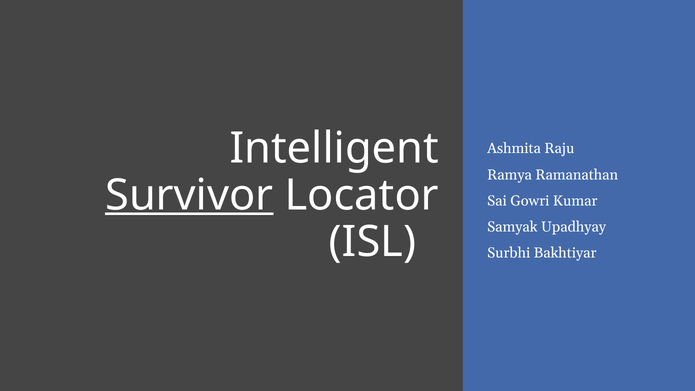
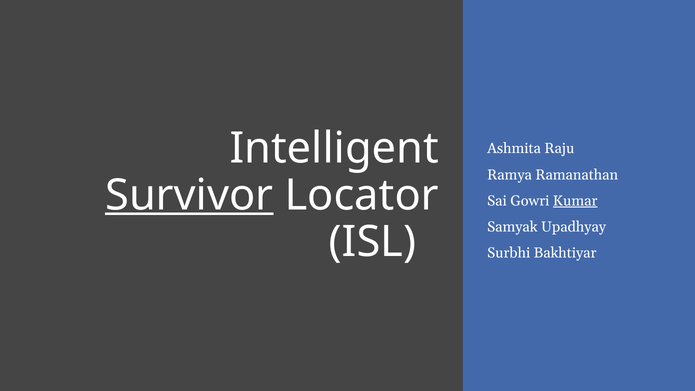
Kumar underline: none -> present
